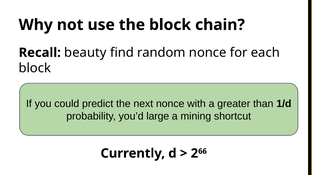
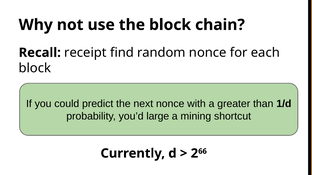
beauty: beauty -> receipt
